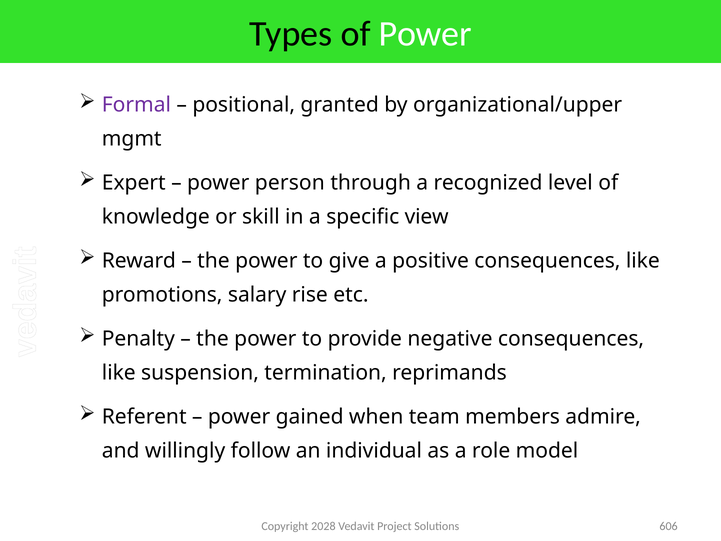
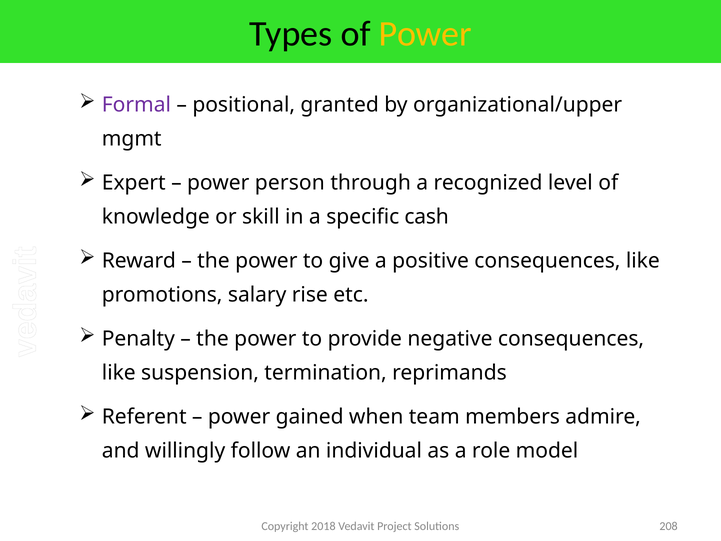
Power at (425, 34) colour: white -> yellow
view: view -> cash
2028: 2028 -> 2018
606: 606 -> 208
